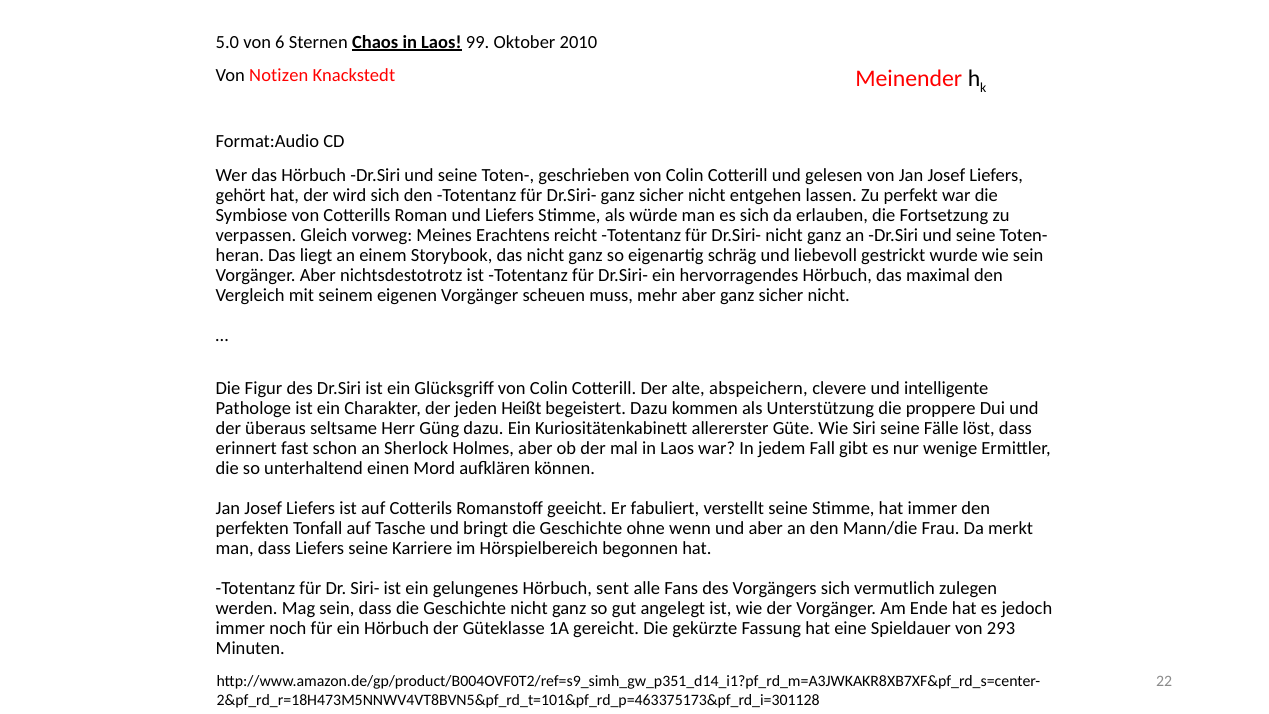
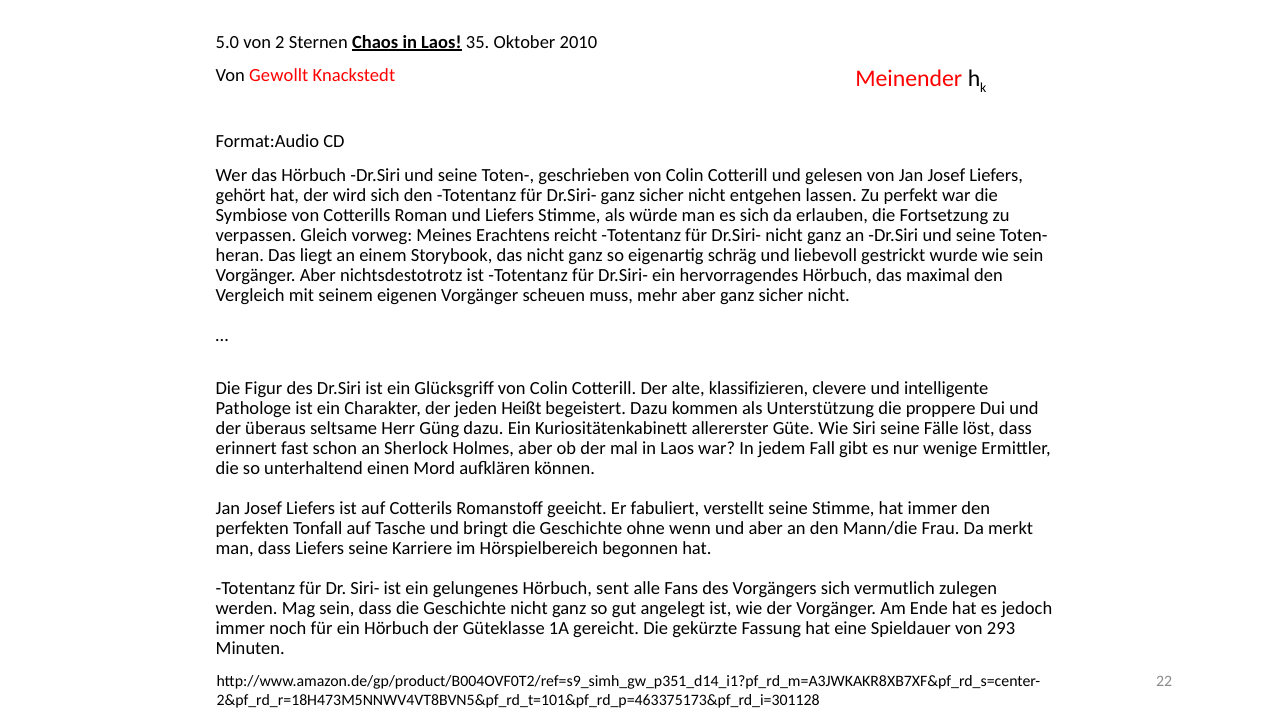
6: 6 -> 2
99: 99 -> 35
Notizen: Notizen -> Gewollt
abspeichern: abspeichern -> klassifizieren
